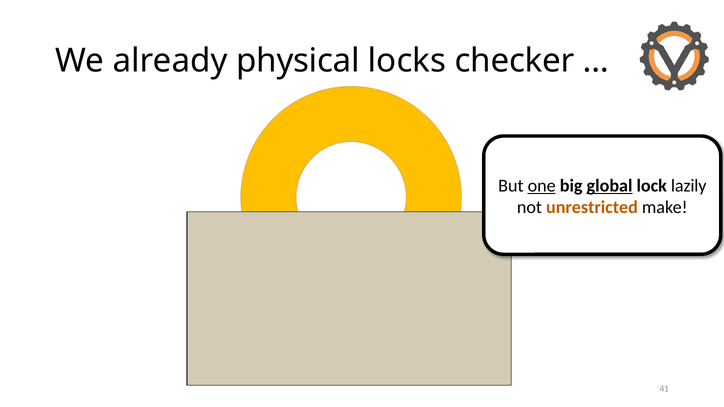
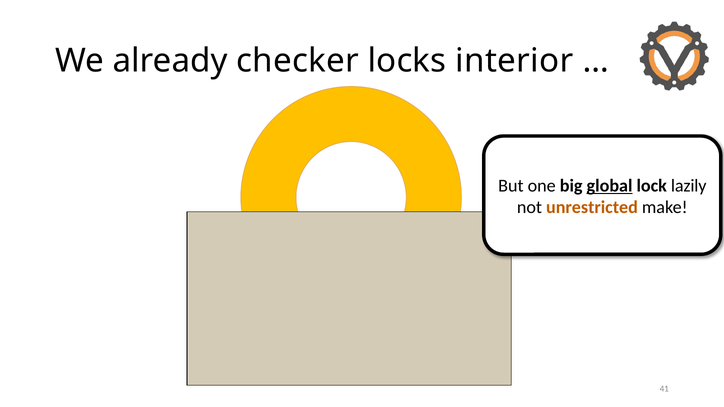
physical: physical -> checker
checker: checker -> interior
one underline: present -> none
